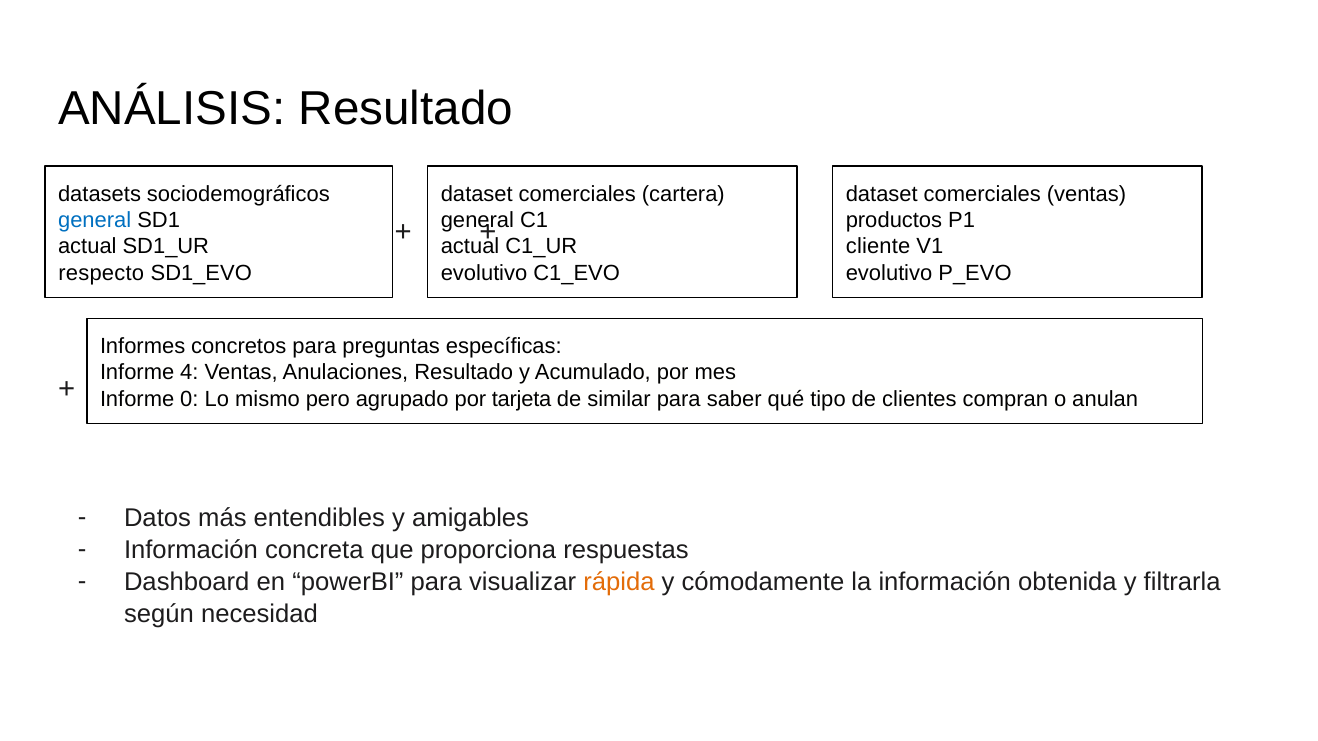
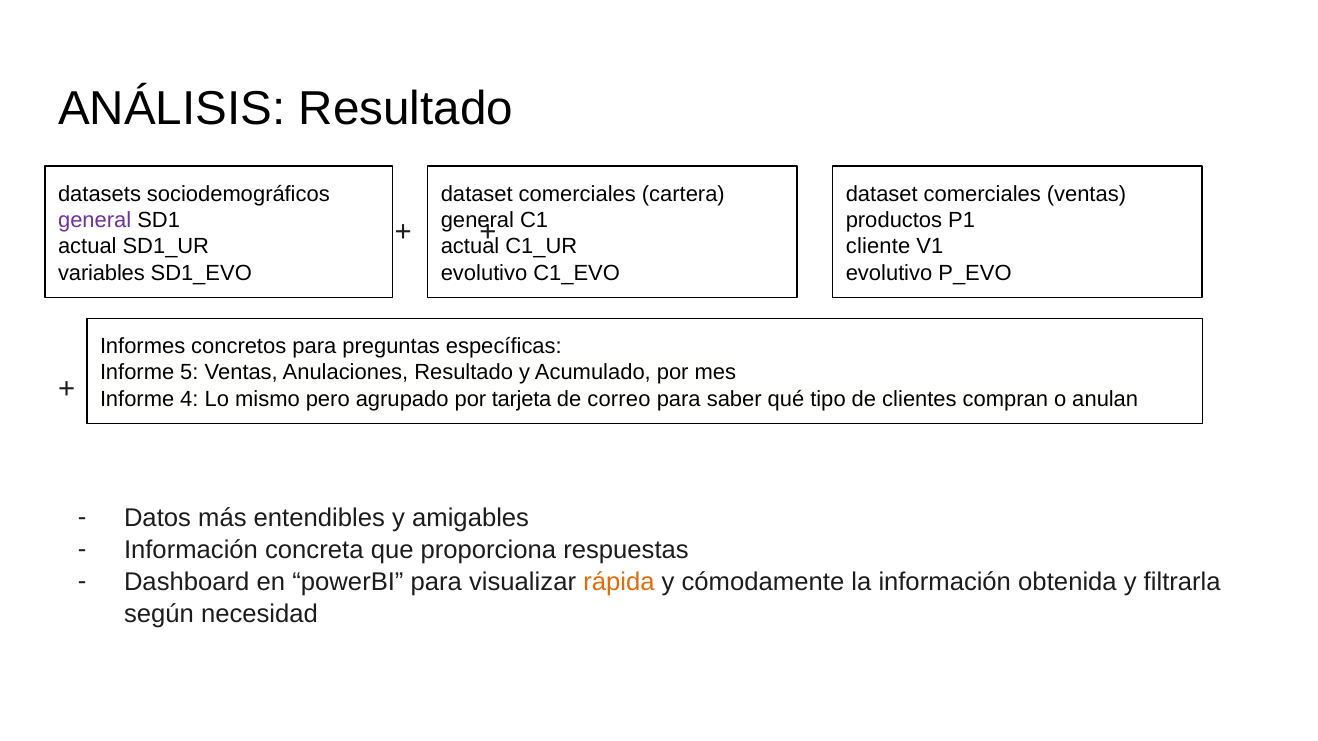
general at (95, 220) colour: blue -> purple
respecto: respecto -> variables
4: 4 -> 5
0: 0 -> 4
similar: similar -> correo
